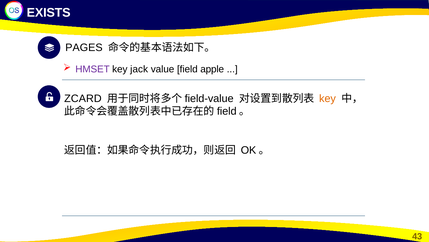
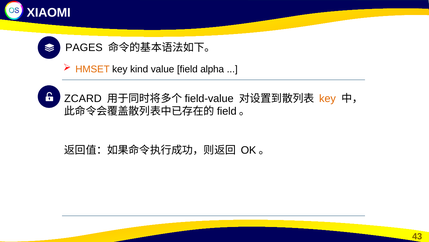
EXISTS: EXISTS -> XIAOMI
HMSET colour: purple -> orange
jack: jack -> kind
apple: apple -> alpha
